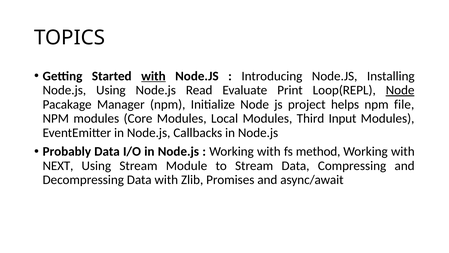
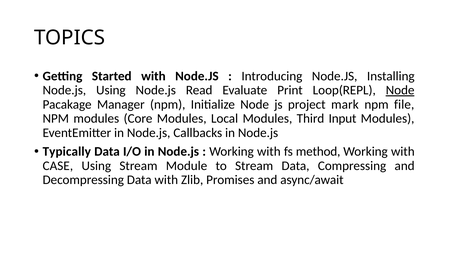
with at (153, 76) underline: present -> none
helps: helps -> mark
Probably: Probably -> Typically
NEXT: NEXT -> CASE
